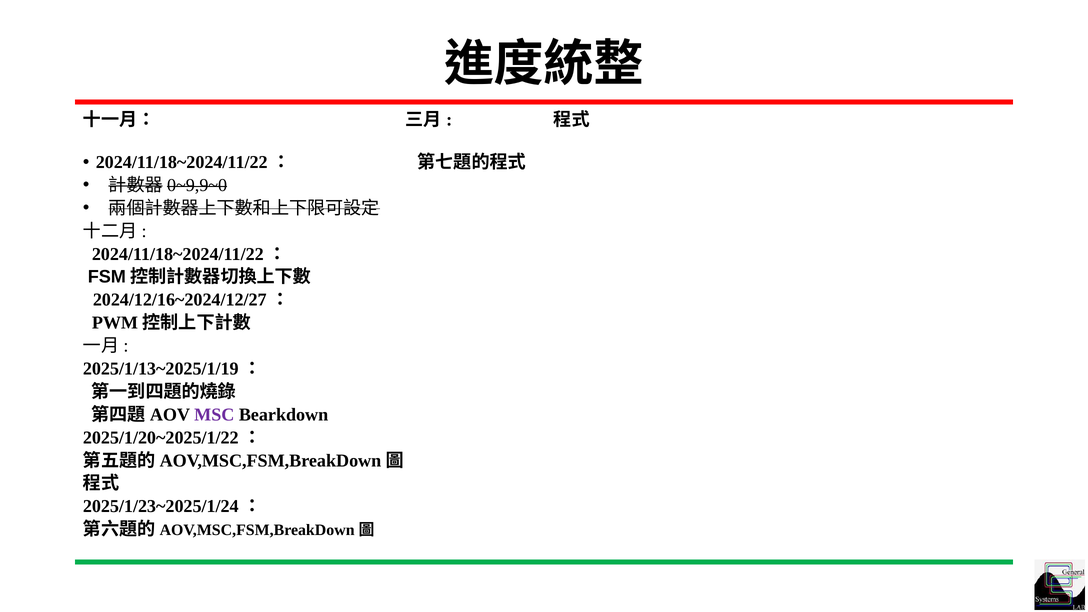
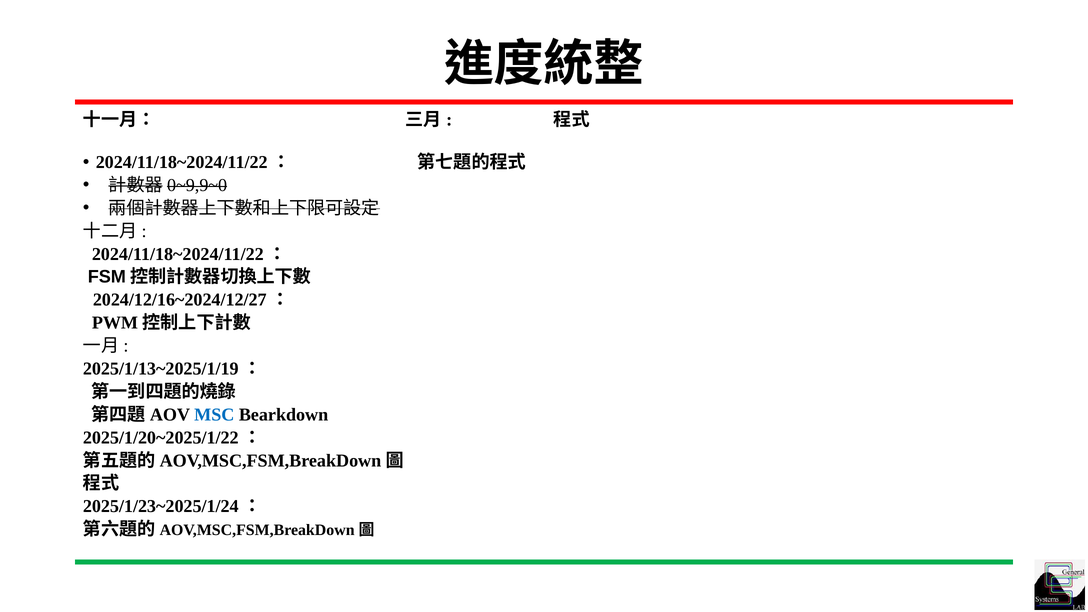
MSC colour: purple -> blue
